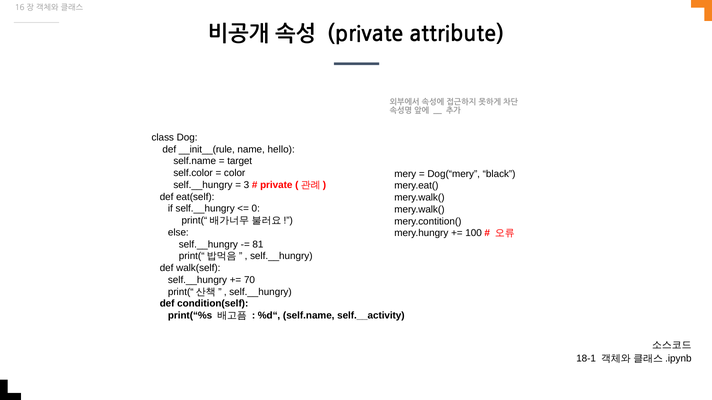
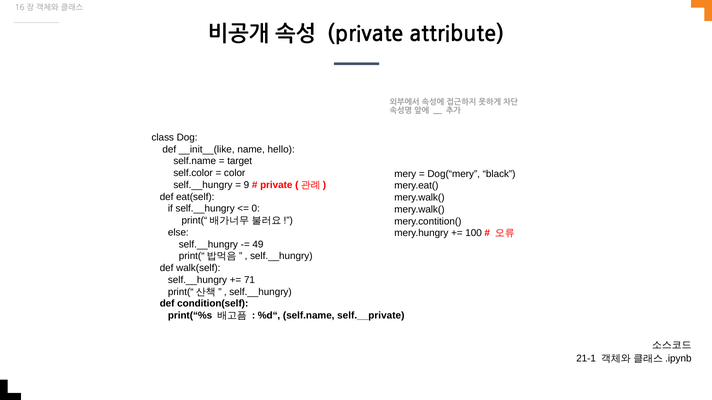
__init__(rule: __init__(rule -> __init__(like
3: 3 -> 9
81: 81 -> 49
70: 70 -> 71
self.__activity: self.__activity -> self.__private
18-1: 18-1 -> 21-1
